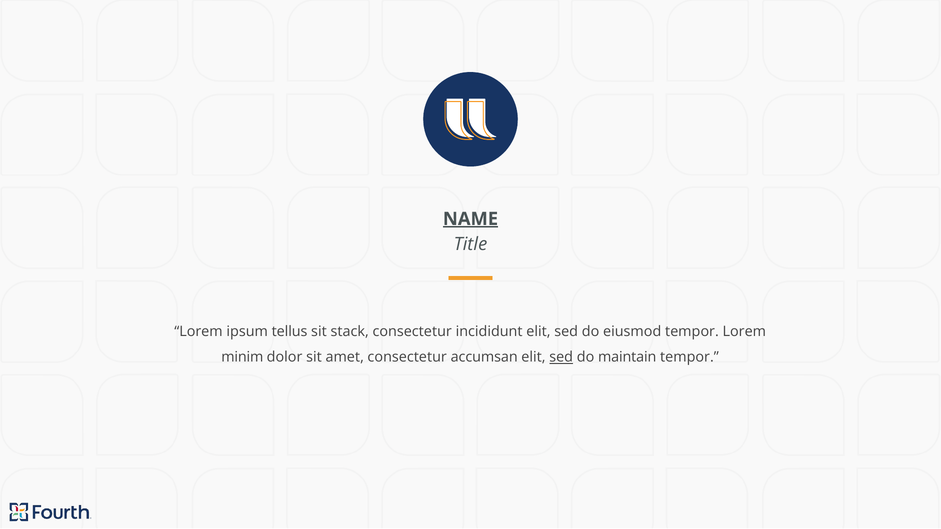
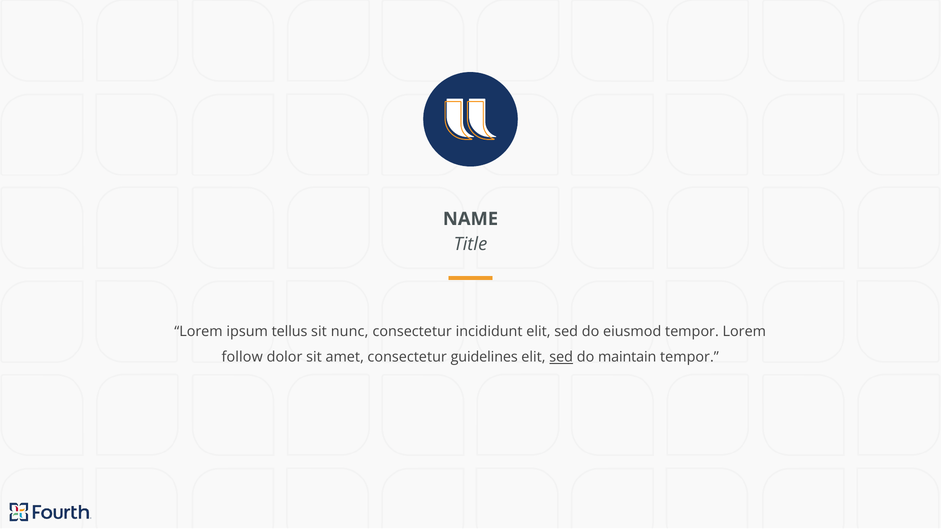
NAME underline: present -> none
stack: stack -> nunc
minim: minim -> follow
accumsan: accumsan -> guidelines
